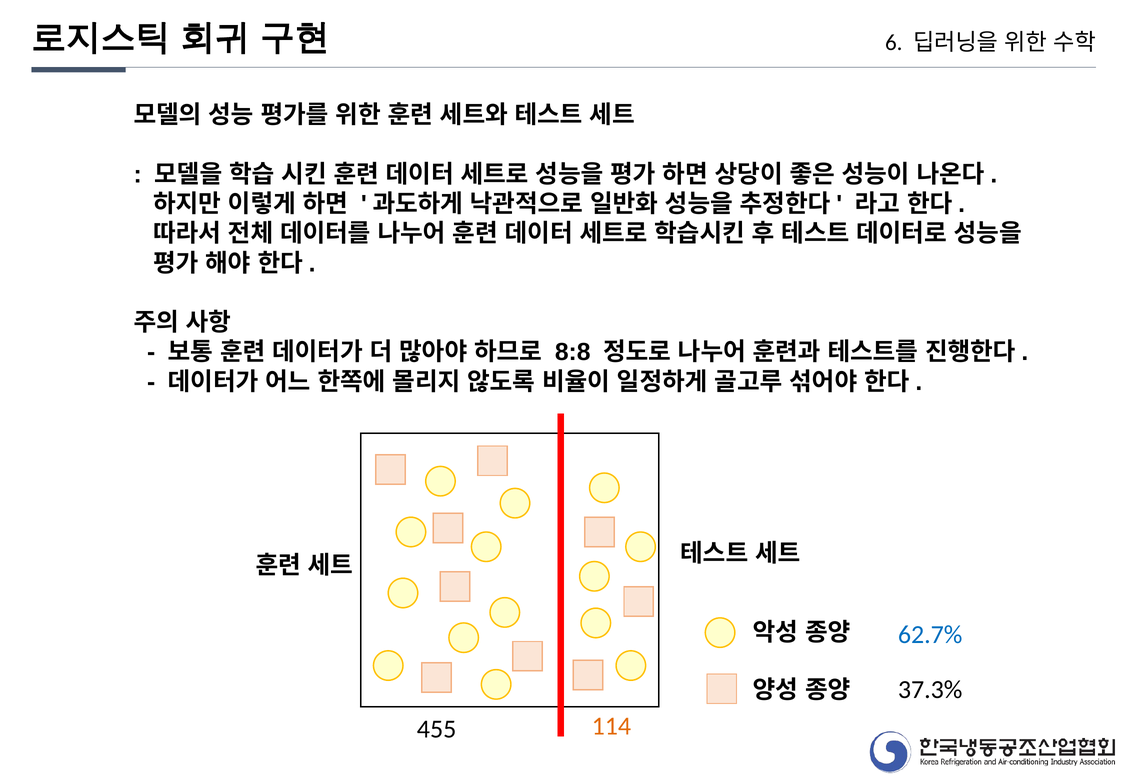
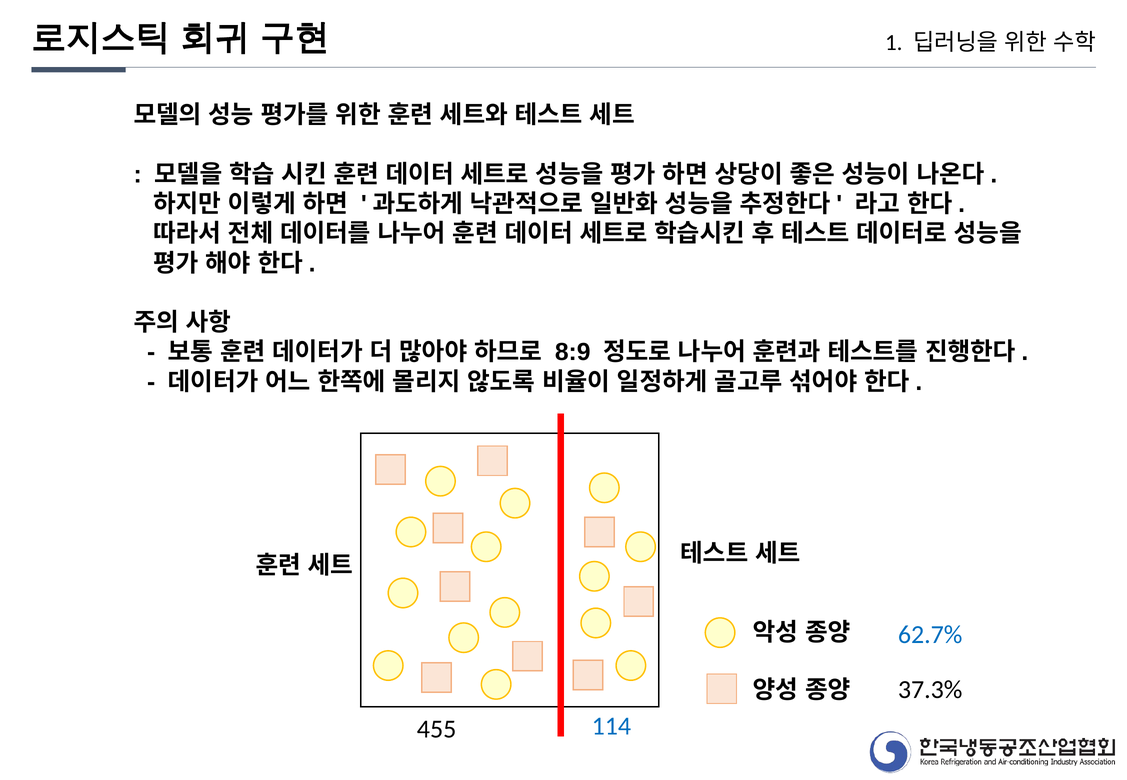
6: 6 -> 1
8:8: 8:8 -> 8:9
114 colour: orange -> blue
